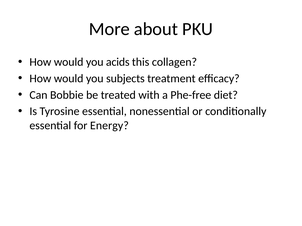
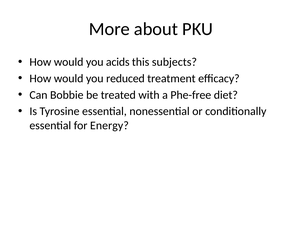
collagen: collagen -> subjects
subjects: subjects -> reduced
